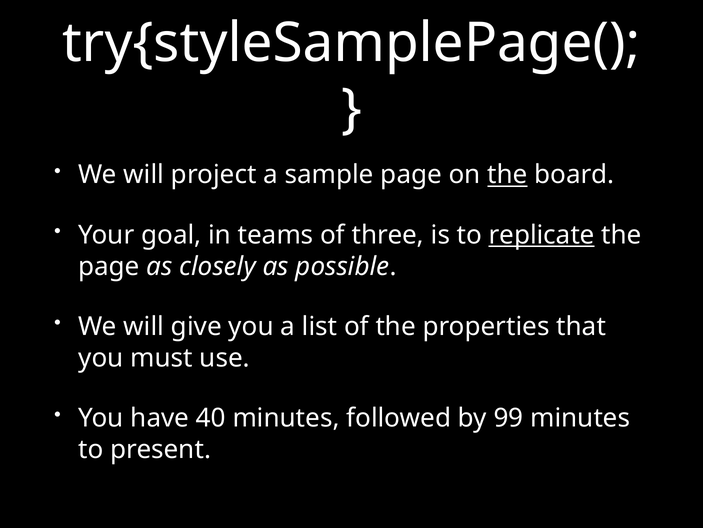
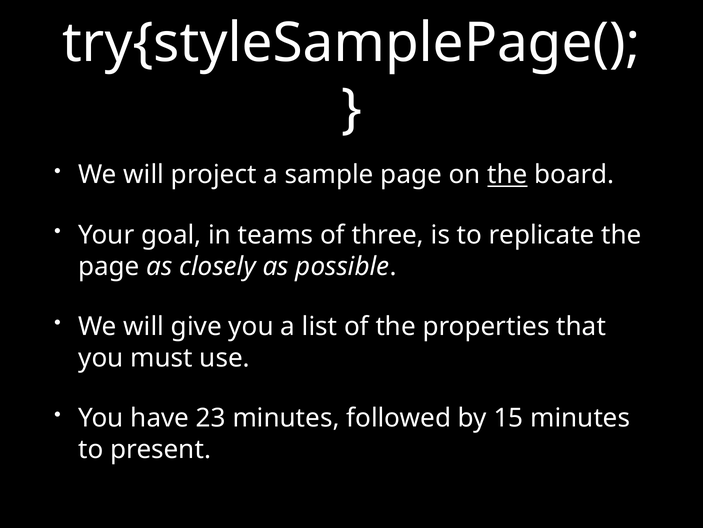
replicate underline: present -> none
40: 40 -> 23
99: 99 -> 15
